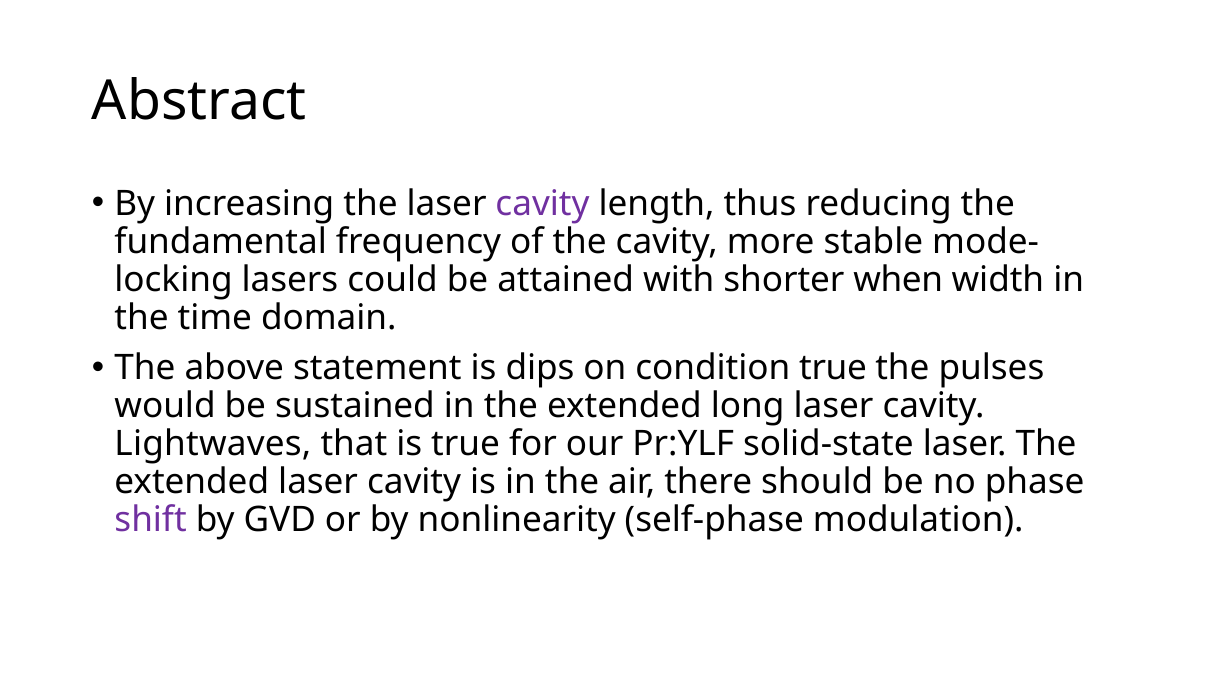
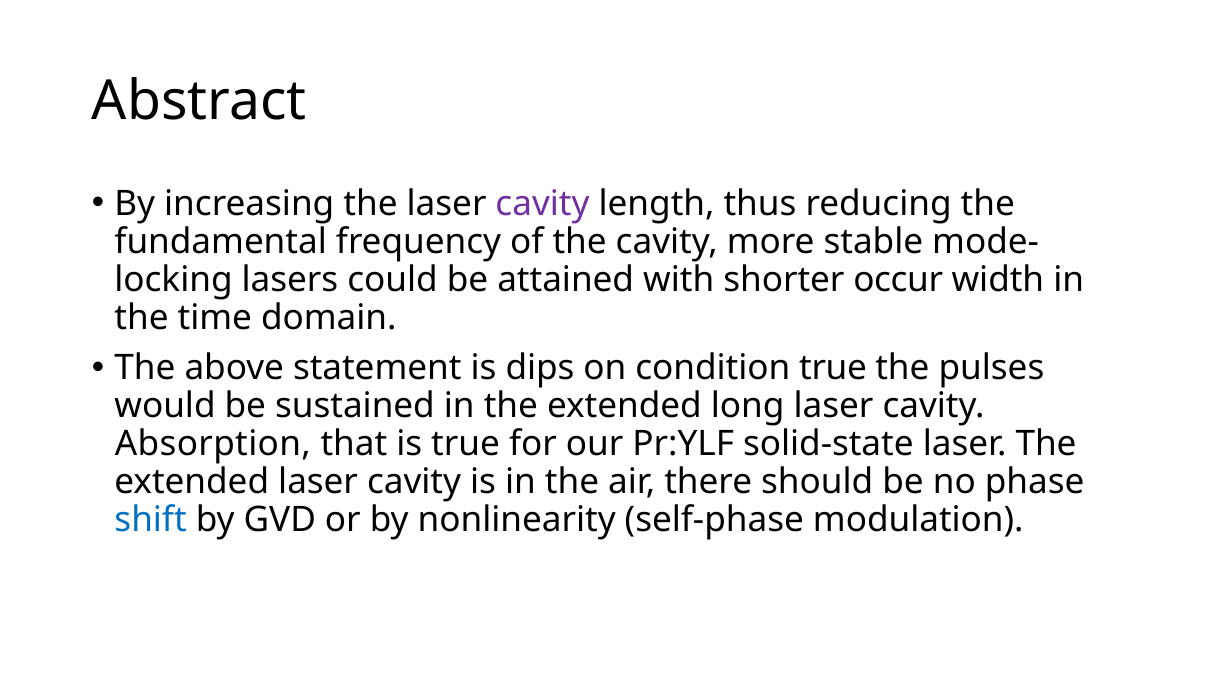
when: when -> occur
Lightwaves: Lightwaves -> Absorption
shift colour: purple -> blue
